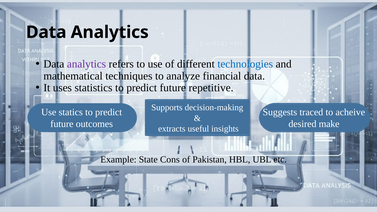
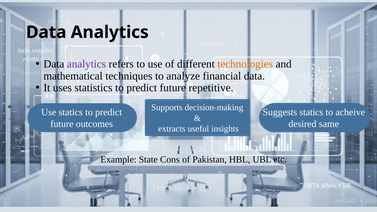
technologies colour: blue -> orange
Suggests traced: traced -> statics
make: make -> same
